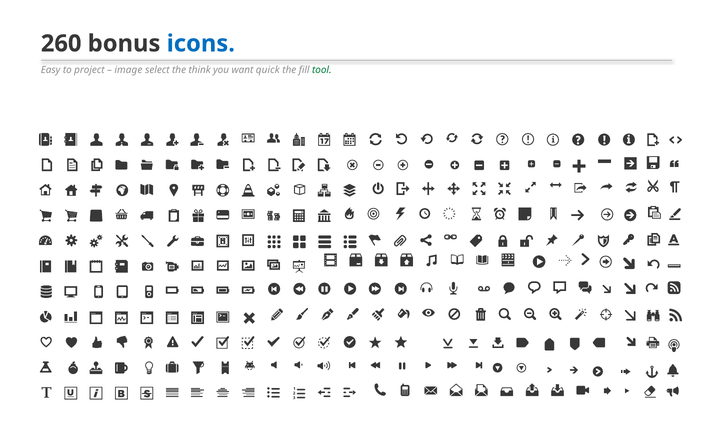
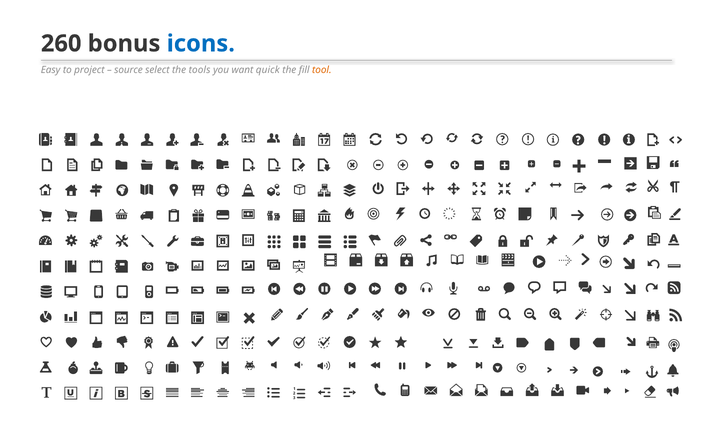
image: image -> source
think: think -> tools
tool colour: green -> orange
